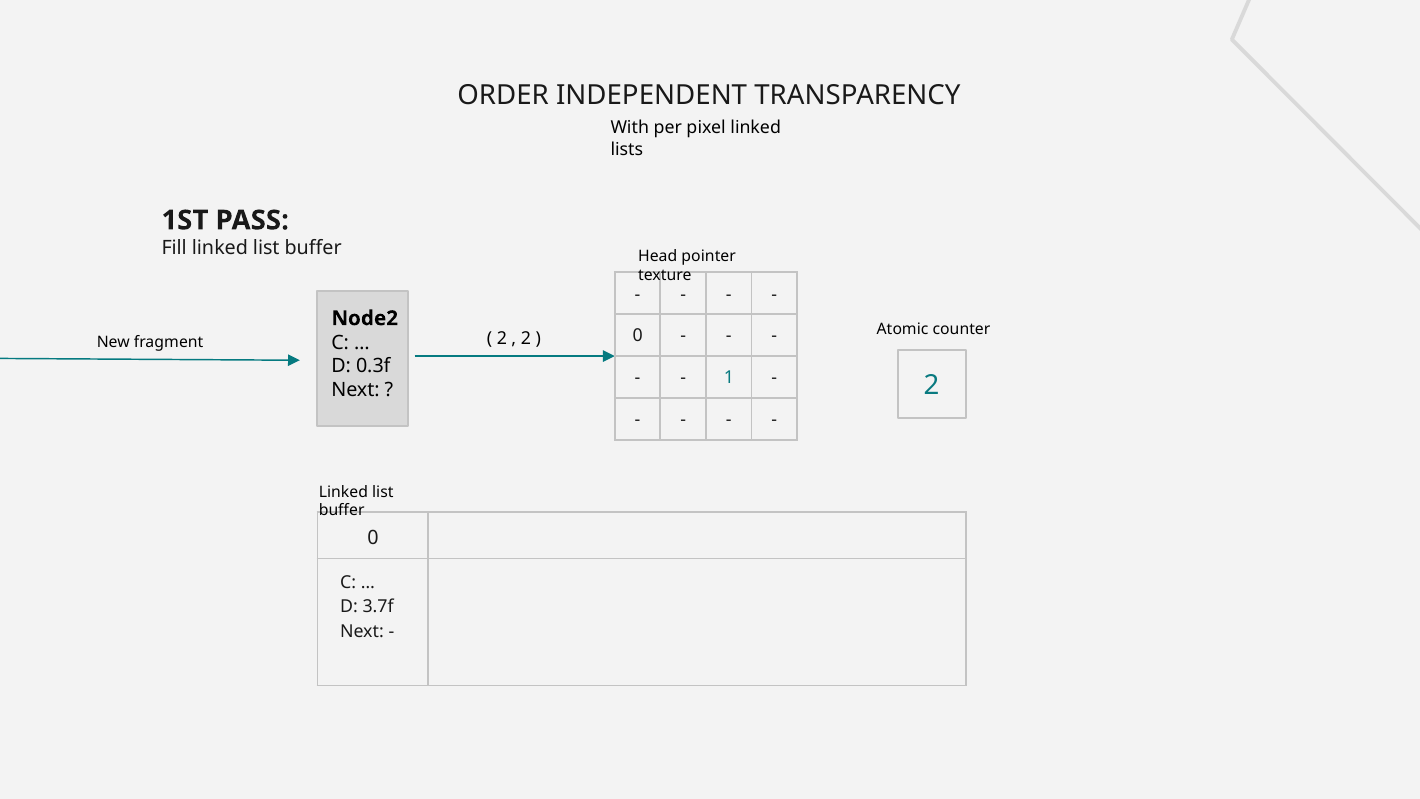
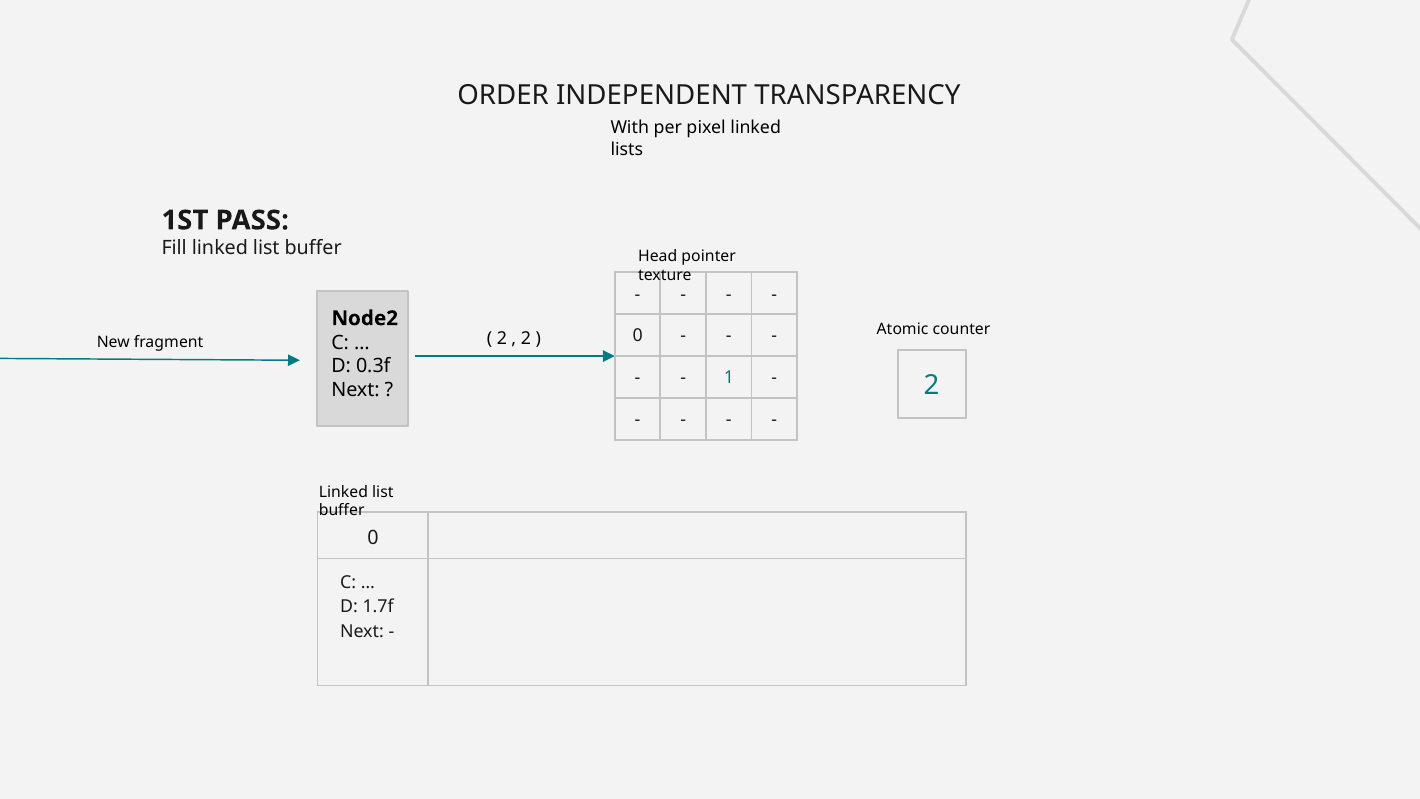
3.7f: 3.7f -> 1.7f
